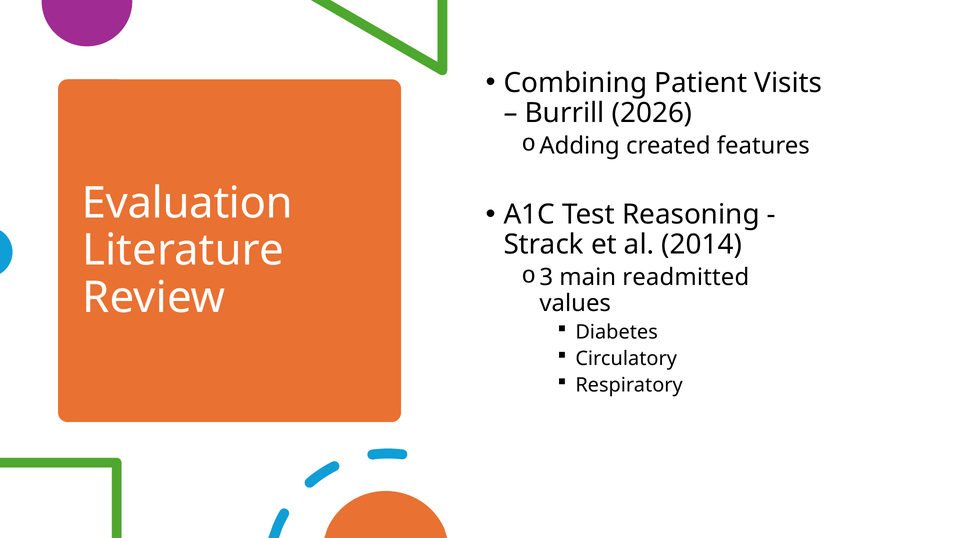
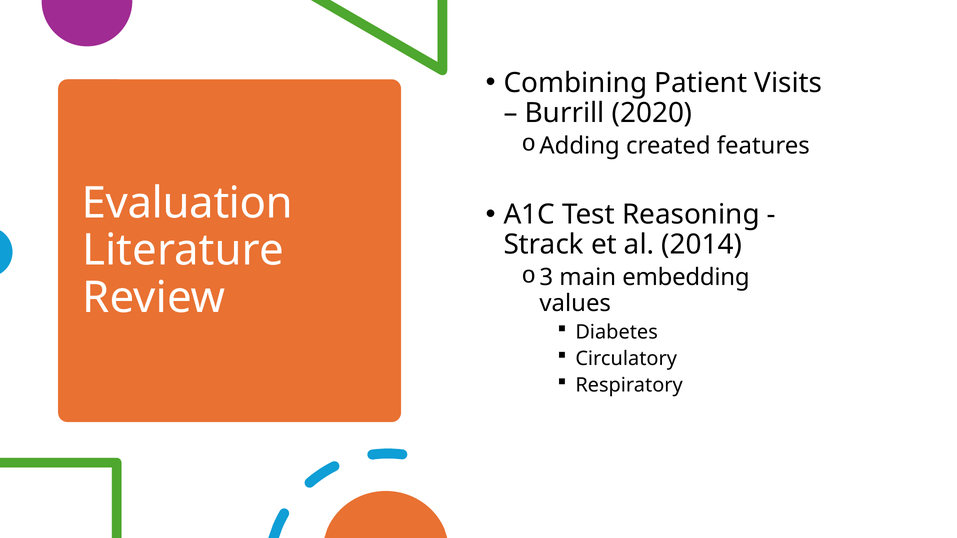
2026: 2026 -> 2020
readmitted: readmitted -> embedding
